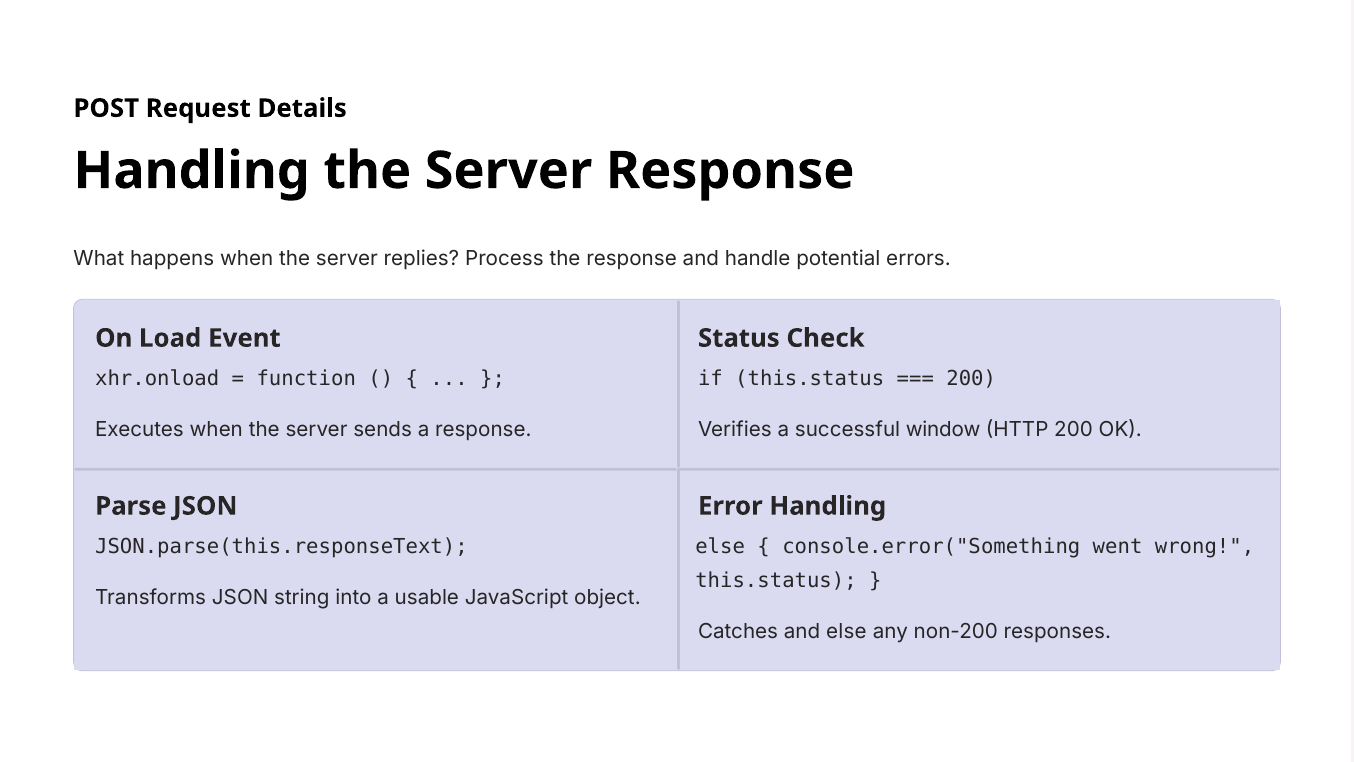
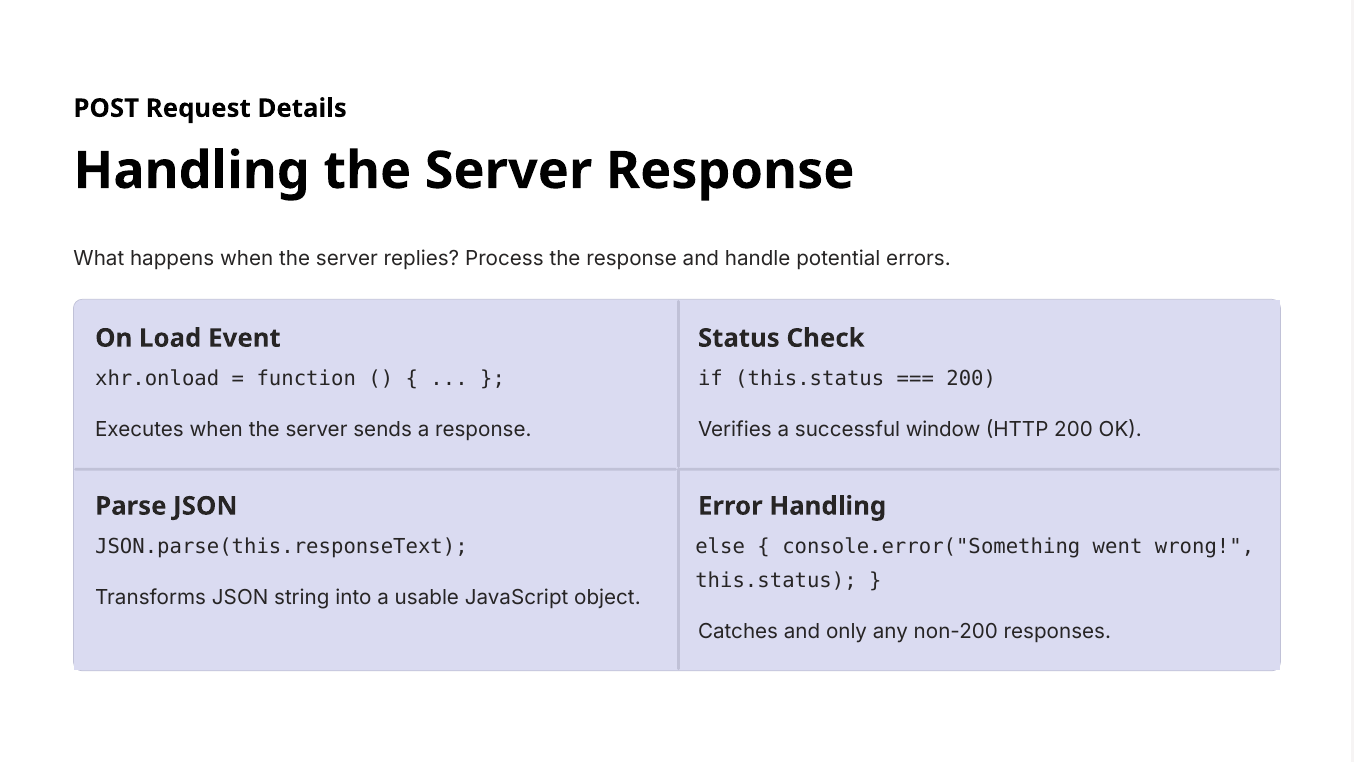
and else: else -> only
